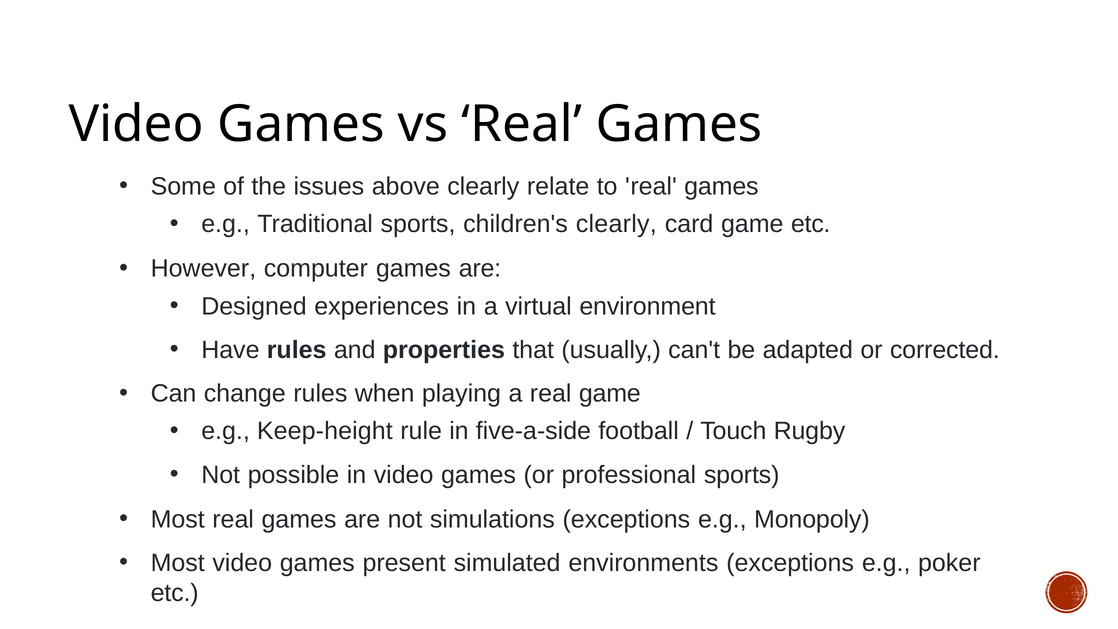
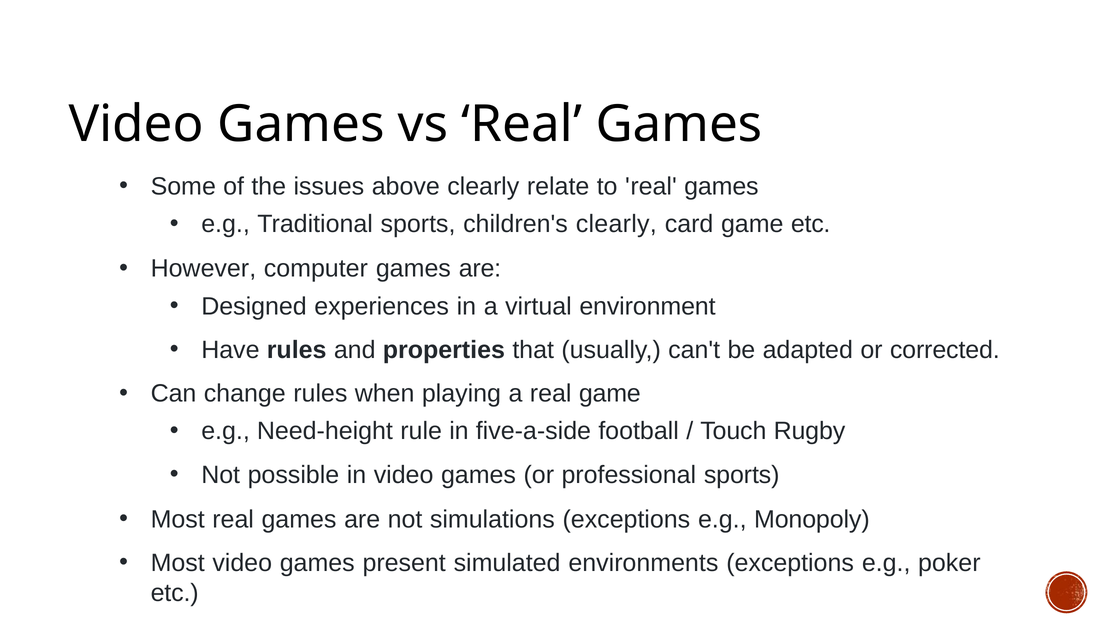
Keep-height: Keep-height -> Need-height
